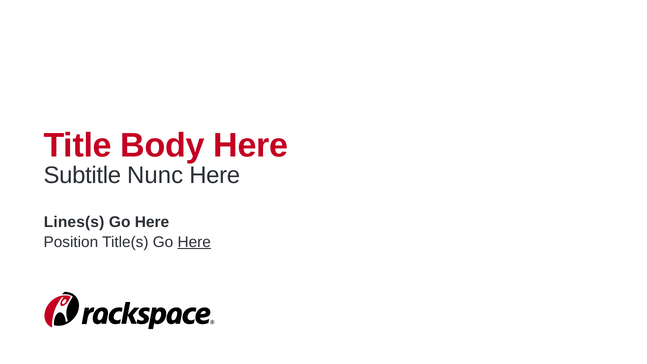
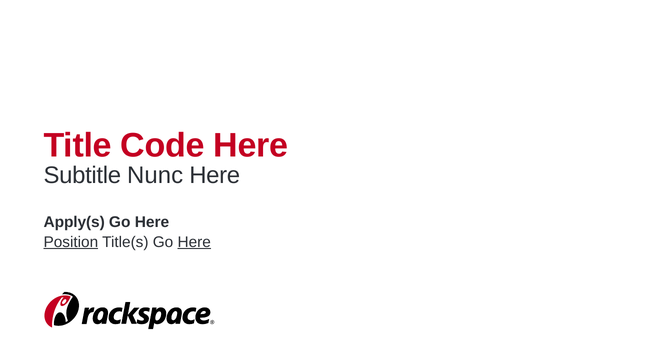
Body: Body -> Code
Lines(s: Lines(s -> Apply(s
Position underline: none -> present
